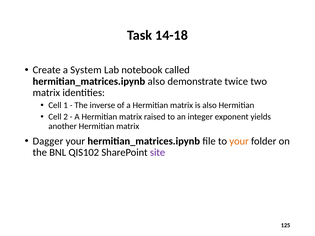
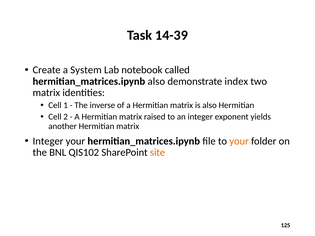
14-18: 14-18 -> 14-39
twice: twice -> index
Dagger at (48, 141): Dagger -> Integer
site colour: purple -> orange
